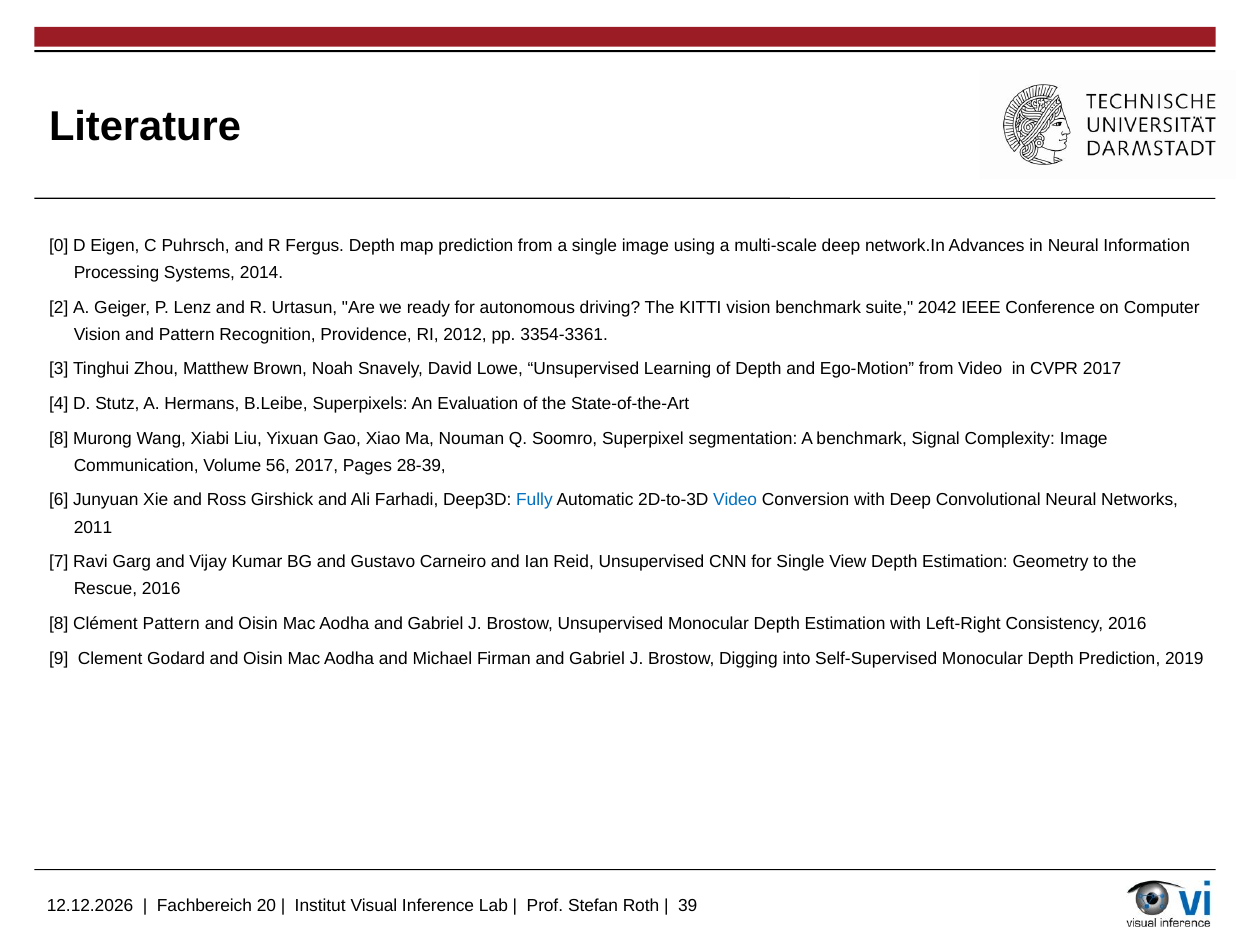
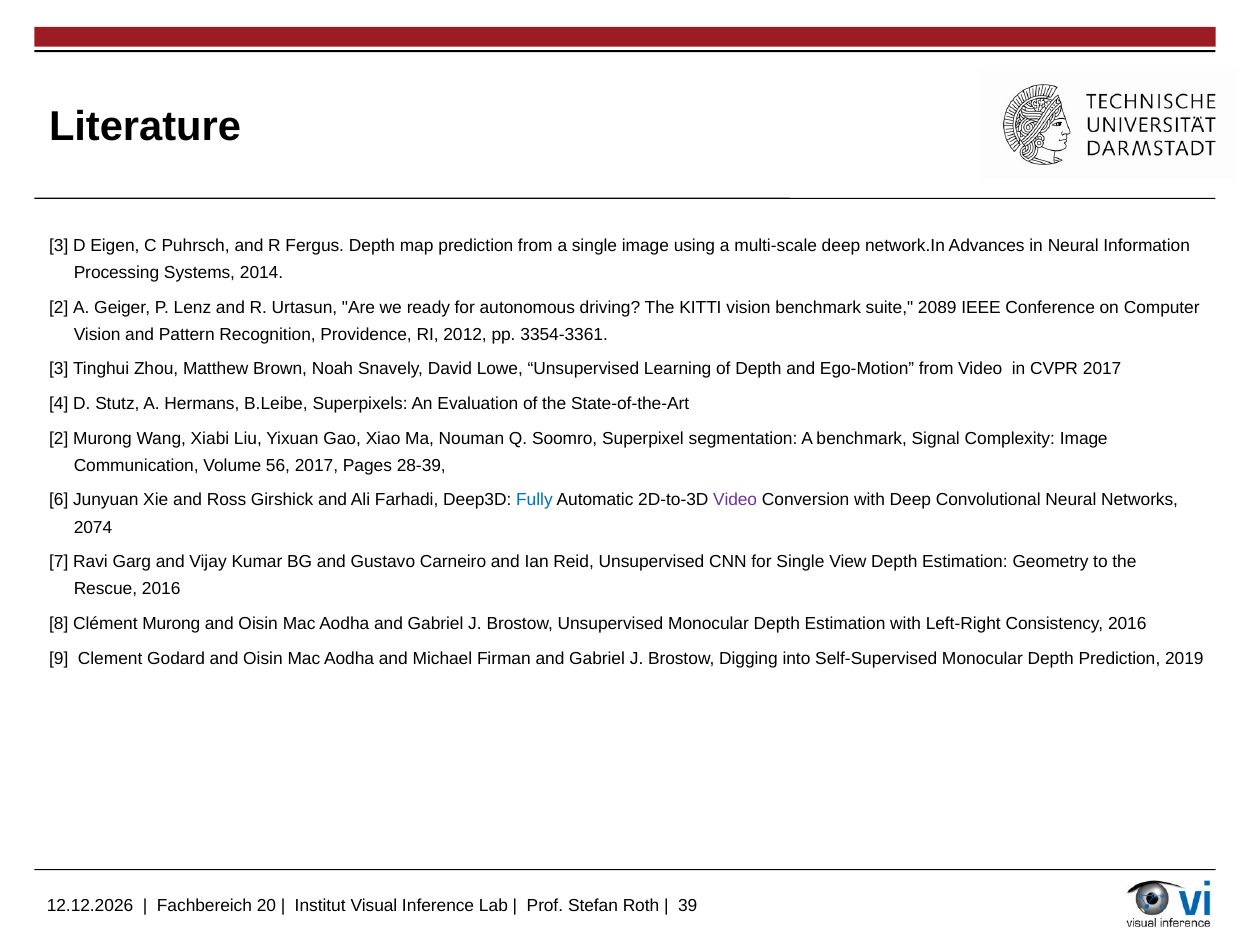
0 at (59, 246): 0 -> 3
2042: 2042 -> 2089
8 at (59, 438): 8 -> 2
Video at (735, 500) colour: blue -> purple
2011: 2011 -> 2074
Clément Pattern: Pattern -> Murong
